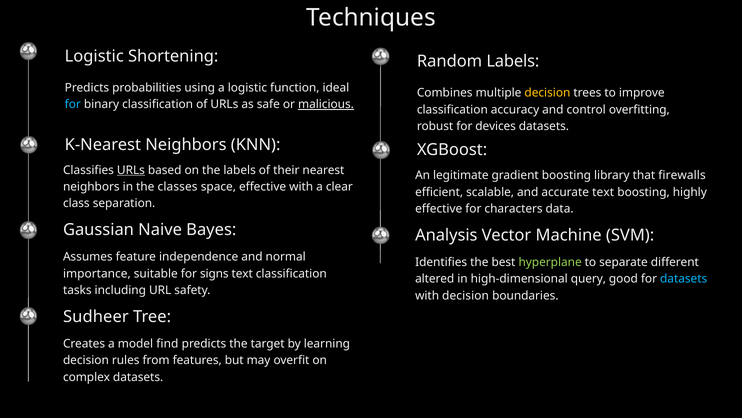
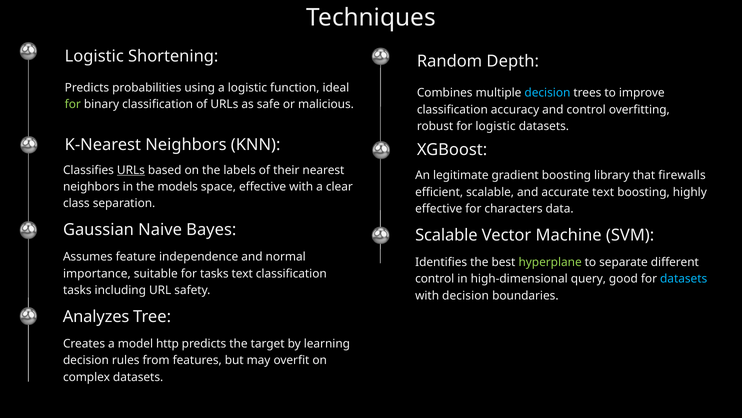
Random Labels: Labels -> Depth
decision at (547, 93) colour: yellow -> light blue
for at (73, 104) colour: light blue -> light green
malicious underline: present -> none
for devices: devices -> logistic
classes: classes -> models
Analysis at (446, 235): Analysis -> Scalable
for signs: signs -> tasks
altered at (435, 279): altered -> control
Sudheer: Sudheer -> Analyzes
find: find -> http
